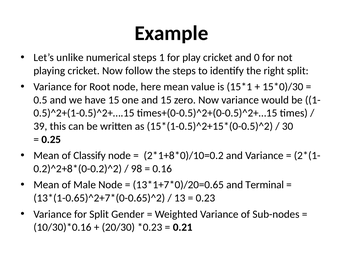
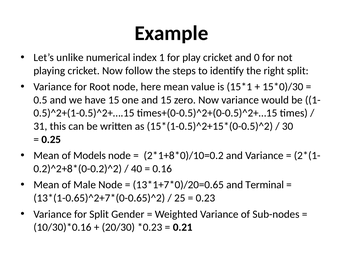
numerical steps: steps -> index
39: 39 -> 31
Classify: Classify -> Models
98: 98 -> 40
13: 13 -> 25
